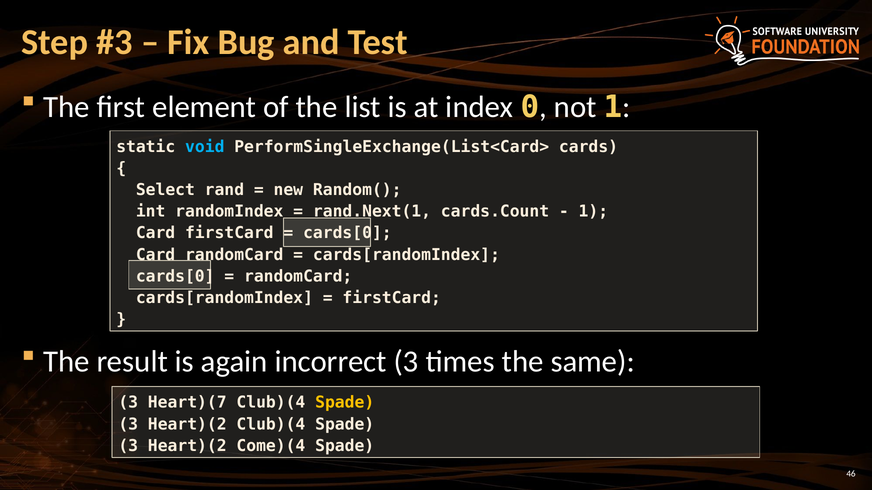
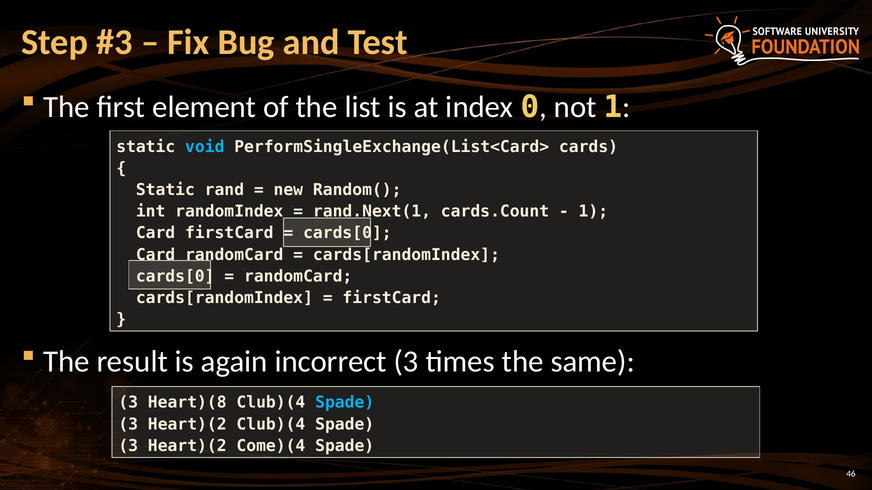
Select at (165, 190): Select -> Static
Heart)(7: Heart)(7 -> Heart)(8
Spade at (345, 403) colour: yellow -> light blue
